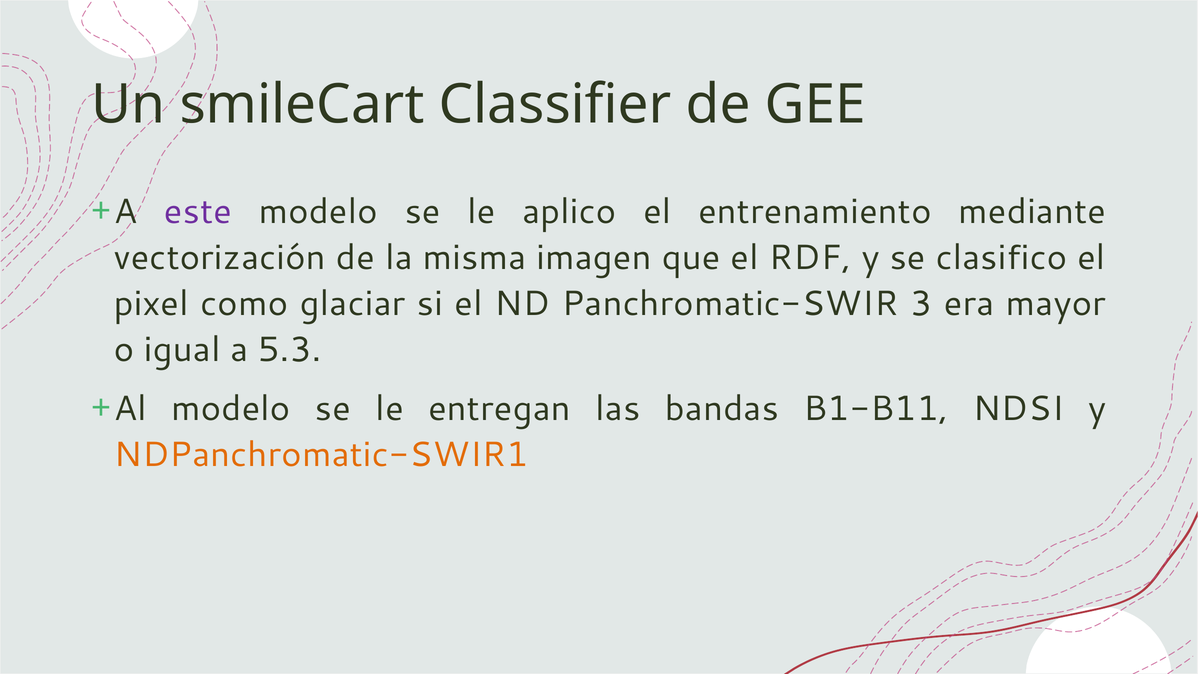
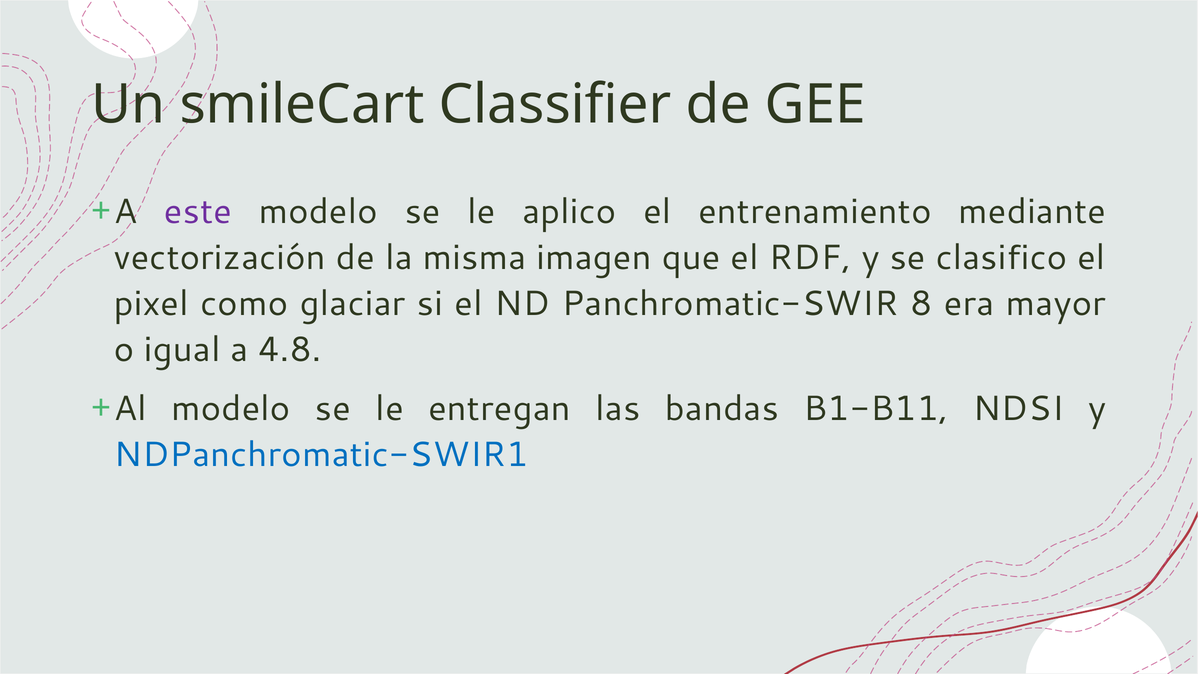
3: 3 -> 8
5.3: 5.3 -> 4.8
NDPanchromatic-SWIR1 colour: orange -> blue
